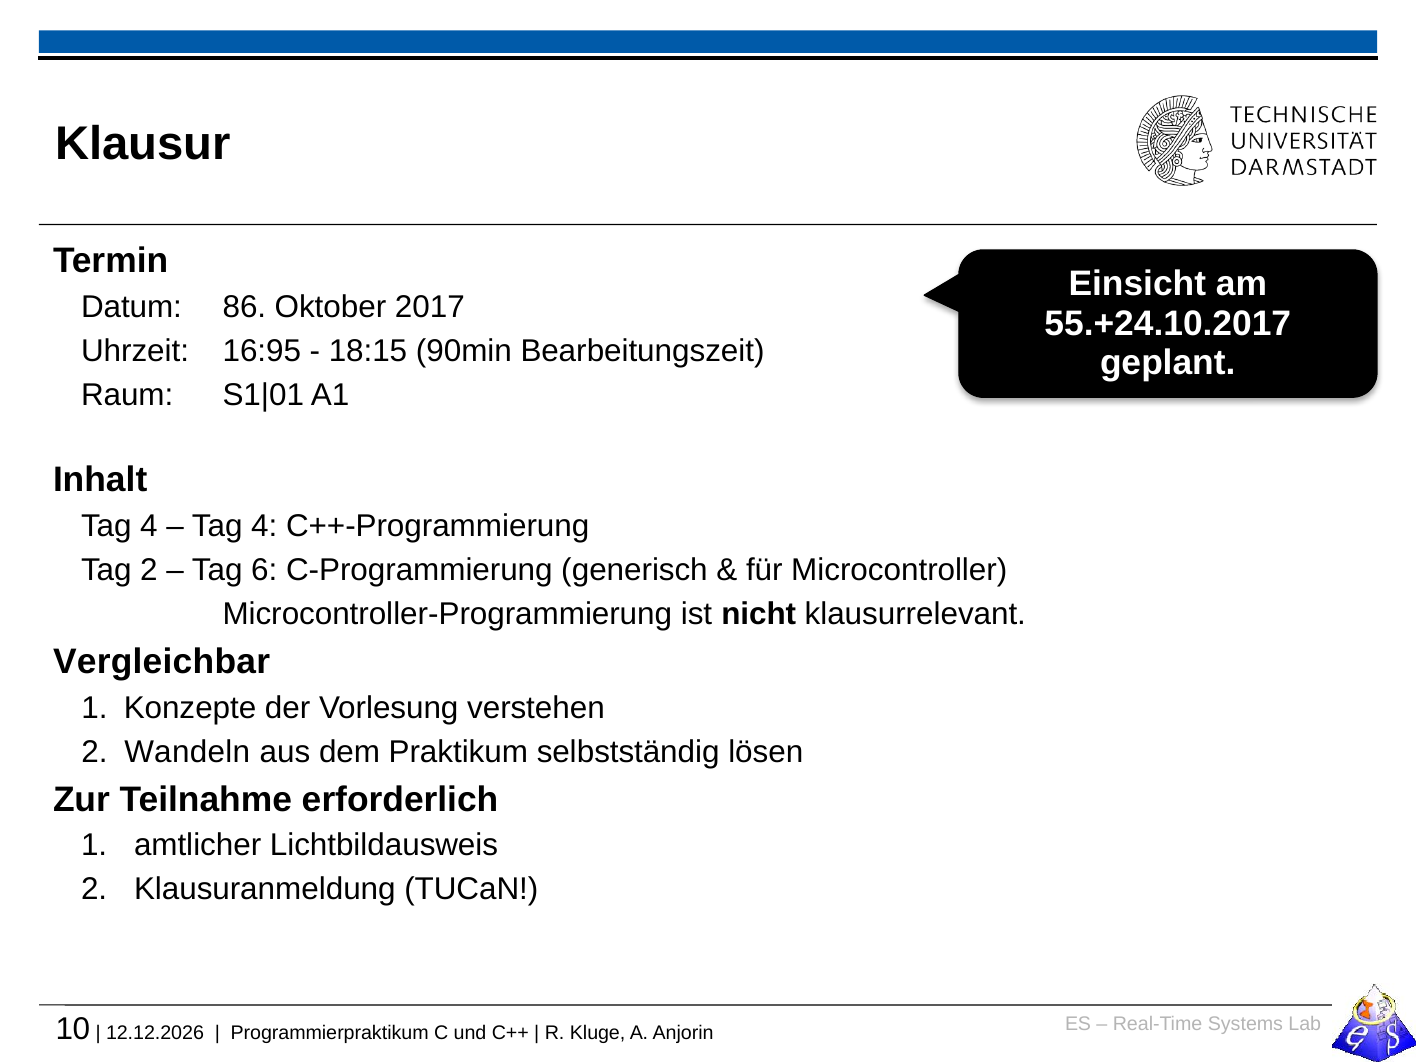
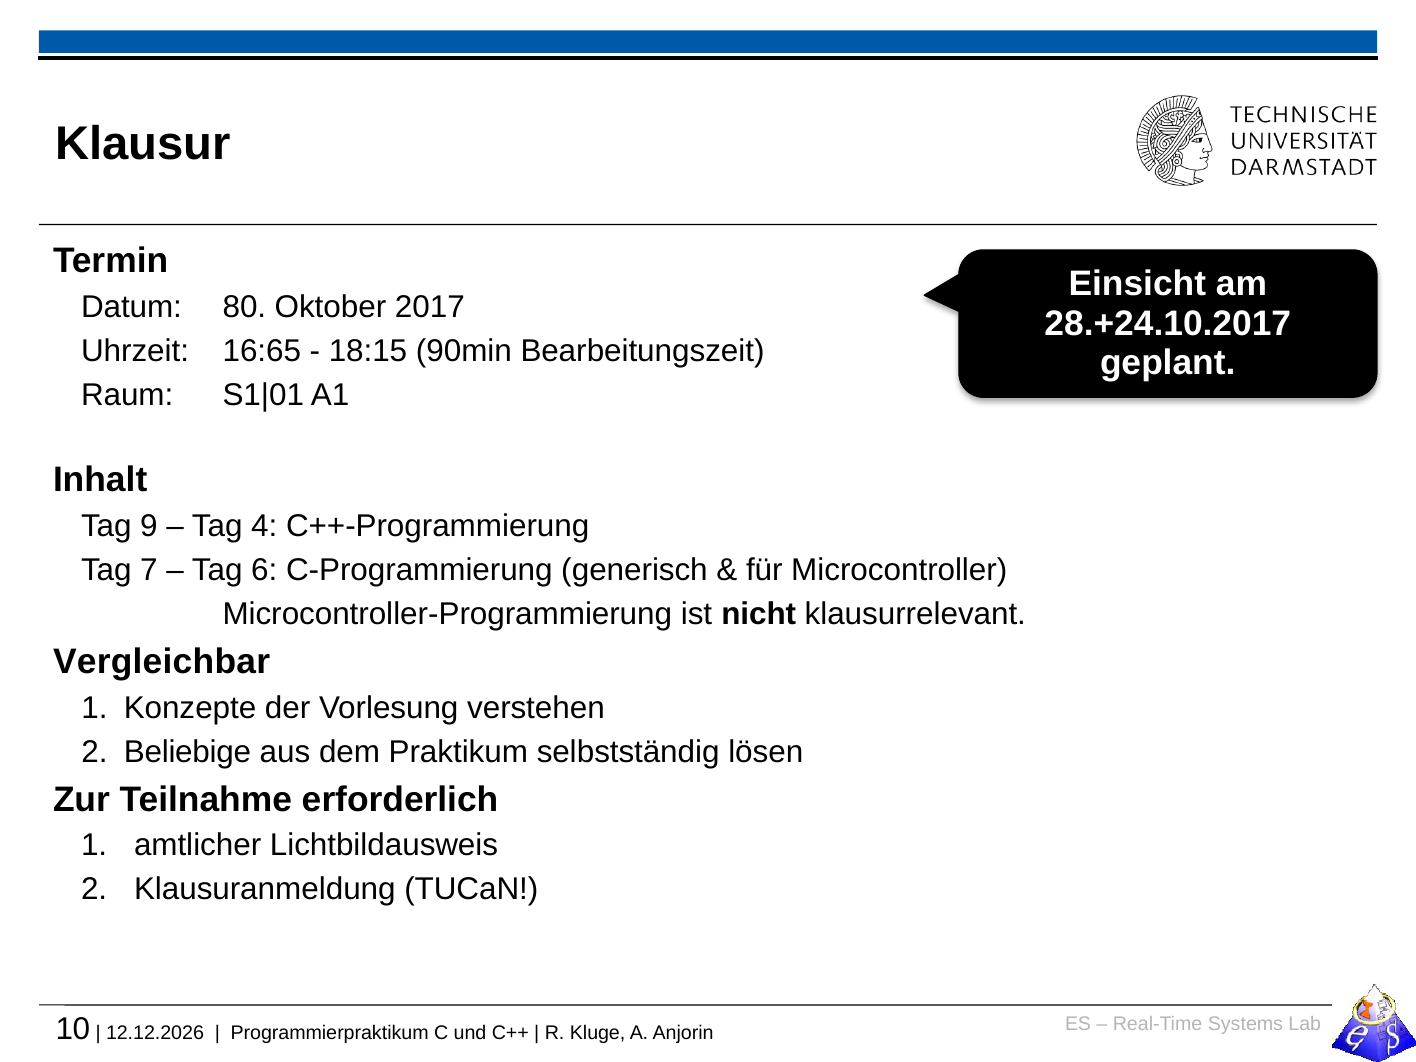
86: 86 -> 80
55.+24.10.2017: 55.+24.10.2017 -> 28.+24.10.2017
16:95: 16:95 -> 16:65
4 at (149, 526): 4 -> 9
Tag 2: 2 -> 7
Wandeln: Wandeln -> Beliebige
